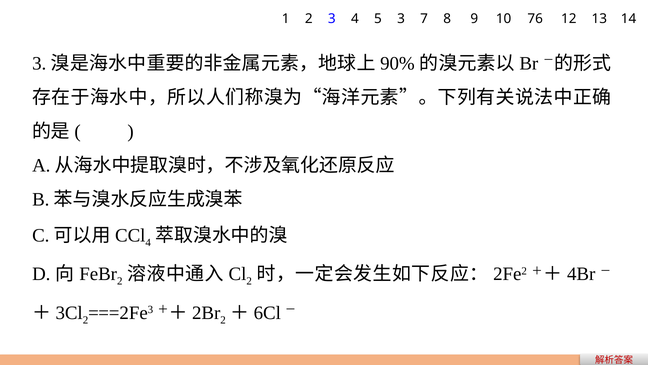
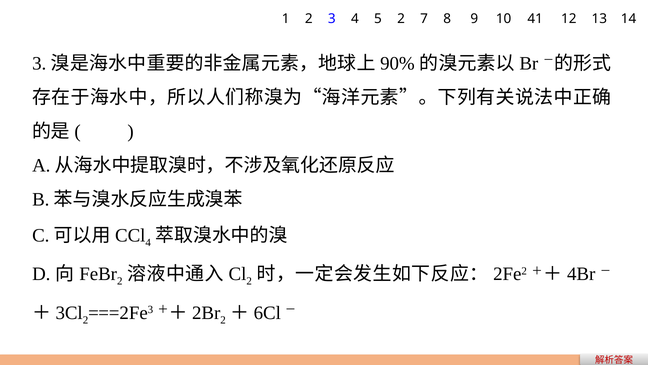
5 3: 3 -> 2
76: 76 -> 41
